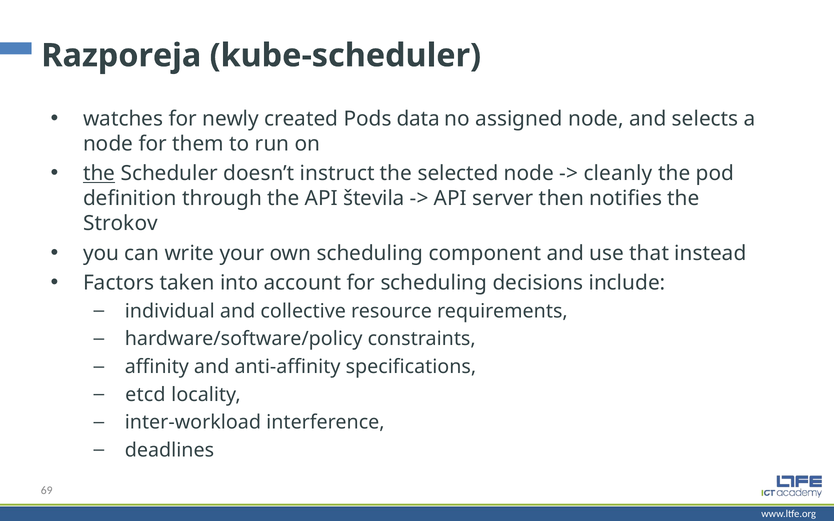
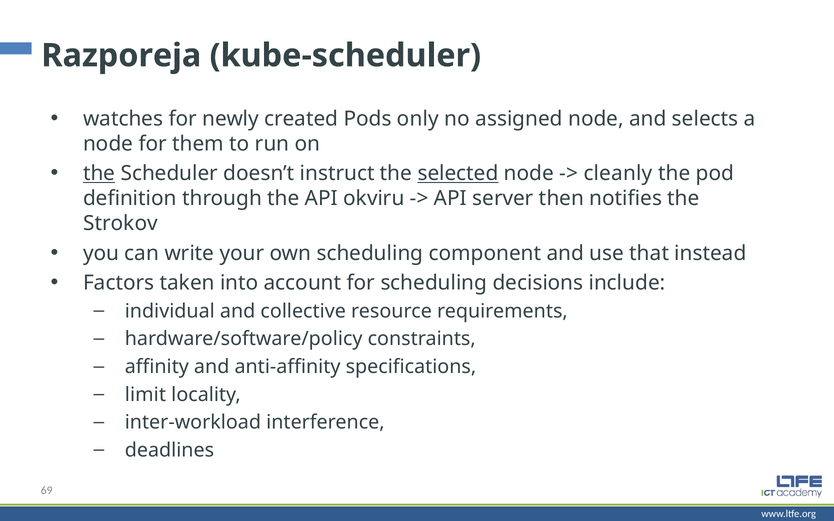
data: data -> only
selected underline: none -> present
števila: števila -> okviru
etcd: etcd -> limit
